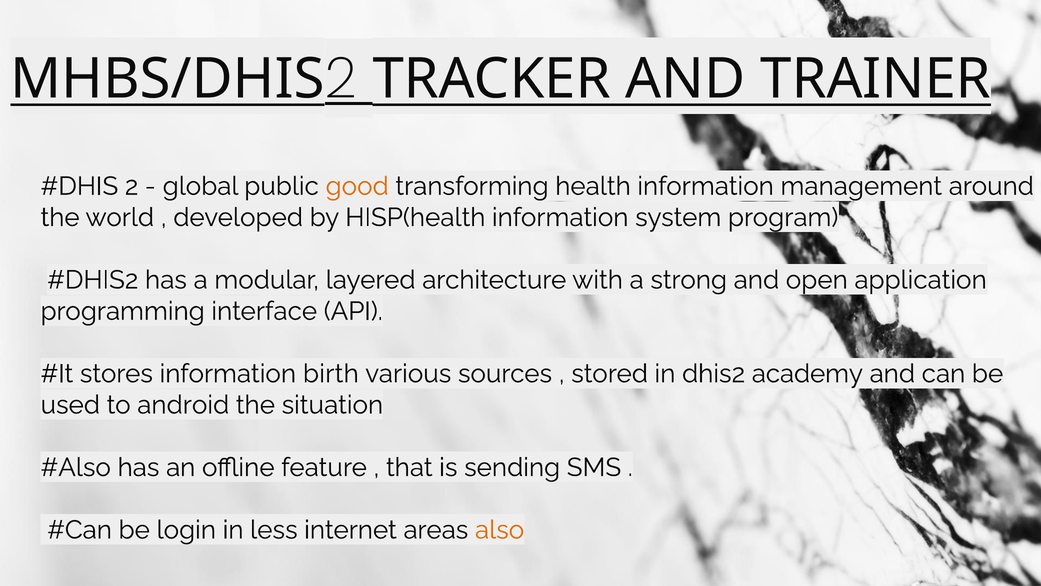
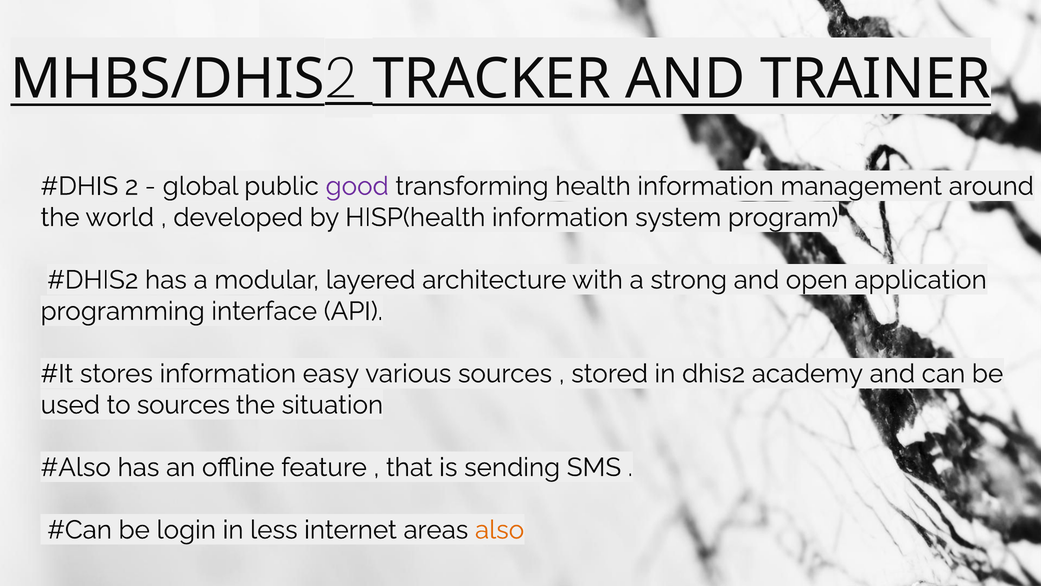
good colour: orange -> purple
birth: birth -> easy
to android: android -> sources
